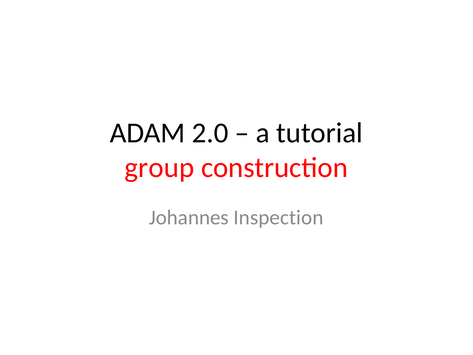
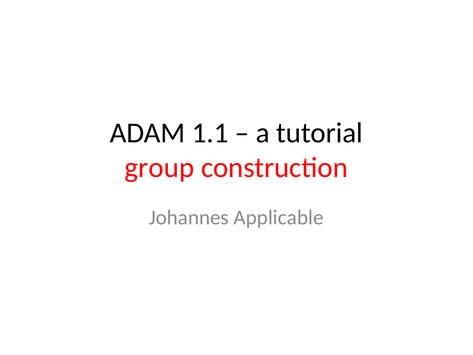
2.0: 2.0 -> 1.1
Inspection: Inspection -> Applicable
